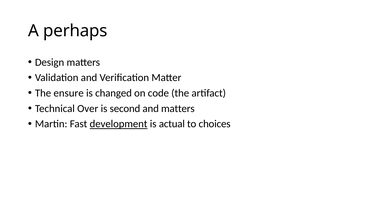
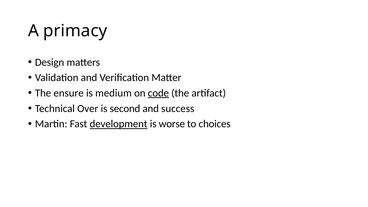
perhaps: perhaps -> primacy
changed: changed -> medium
code underline: none -> present
and matters: matters -> success
actual: actual -> worse
